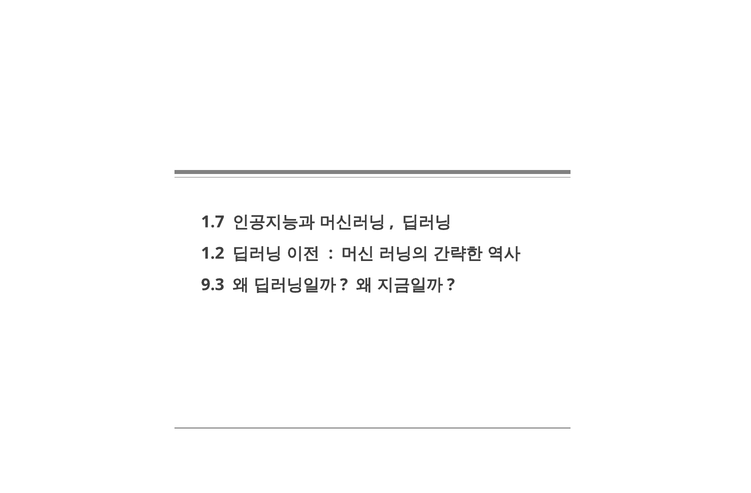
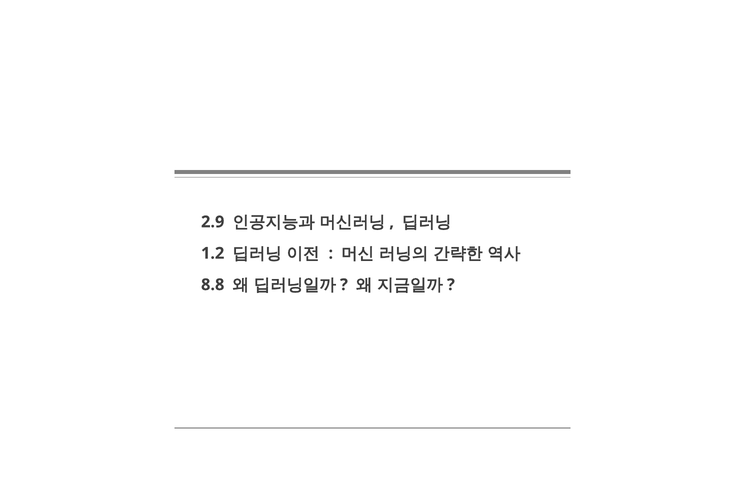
1.7: 1.7 -> 2.9
9.3: 9.3 -> 8.8
